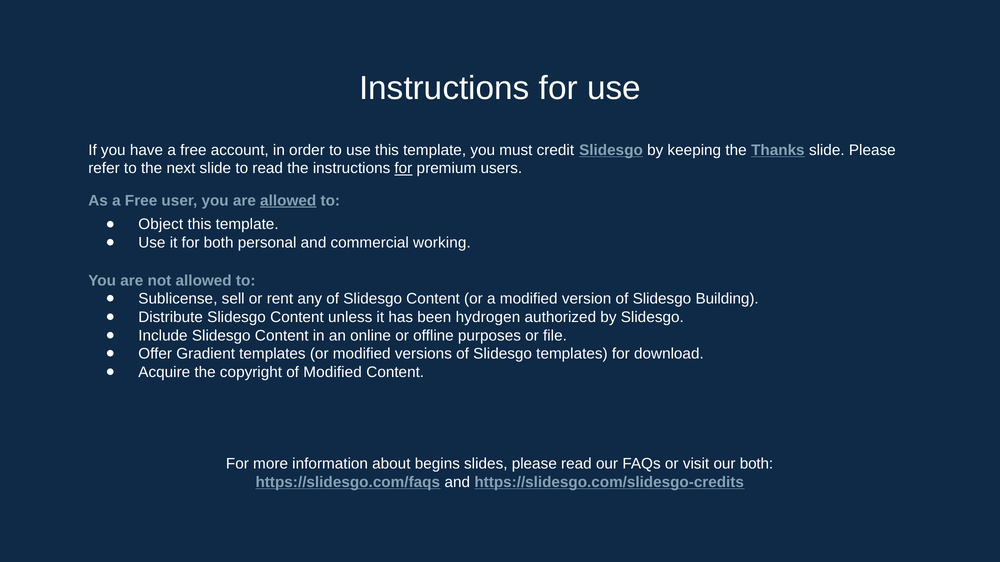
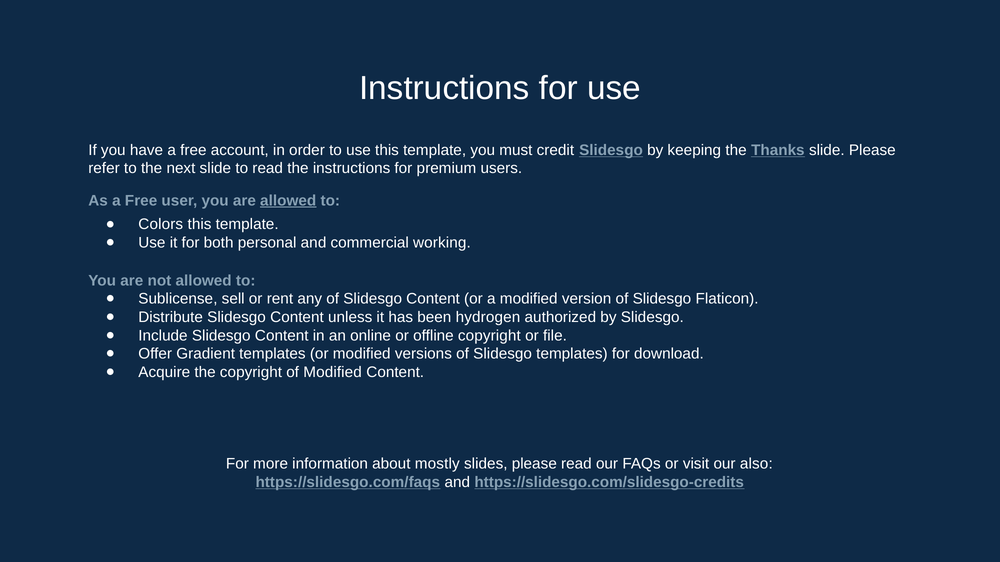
for at (403, 168) underline: present -> none
Object: Object -> Colors
Building: Building -> Flaticon
offline purposes: purposes -> copyright
begins: begins -> mostly
our both: both -> also
